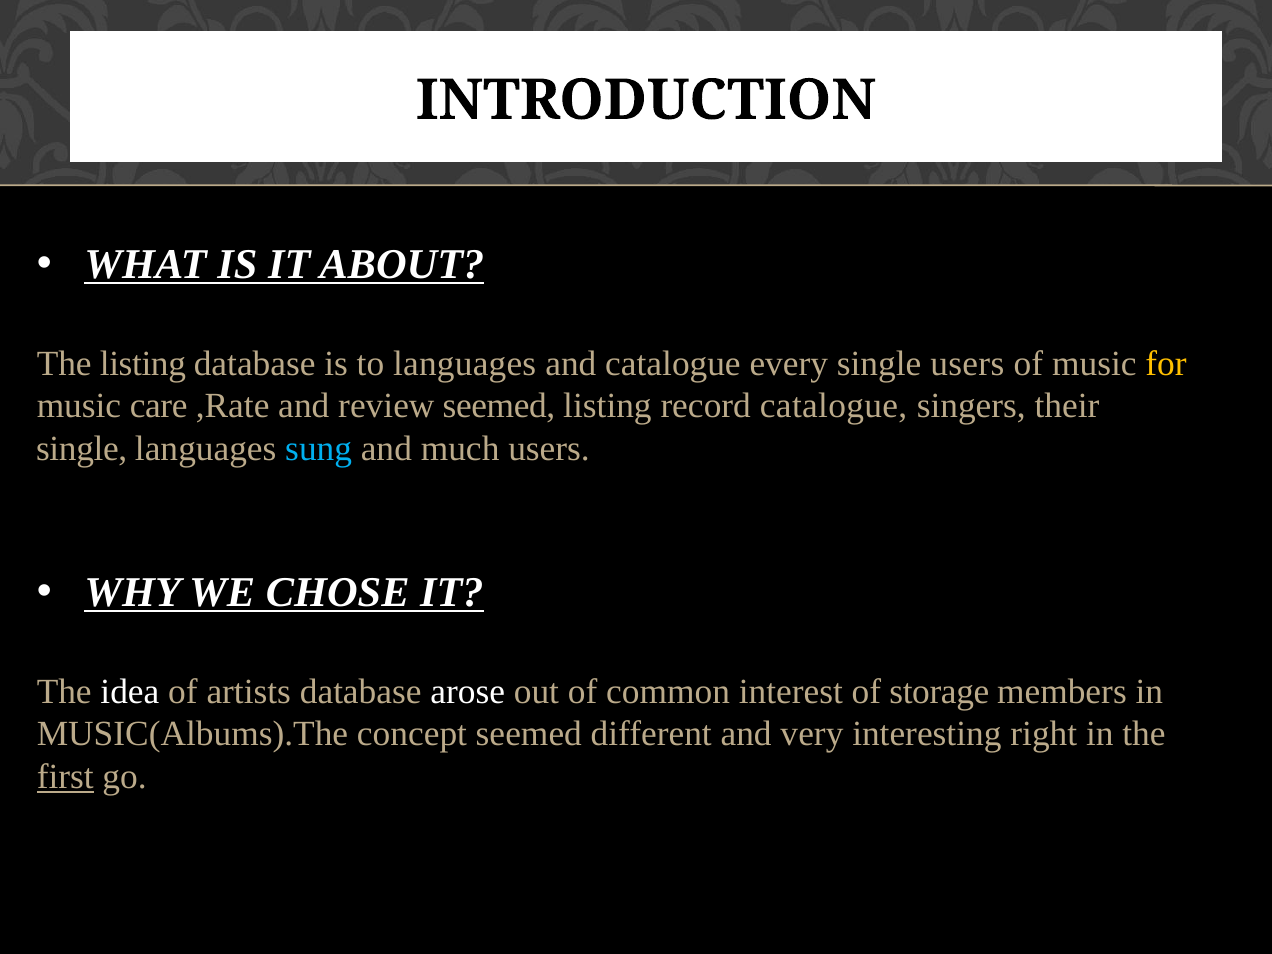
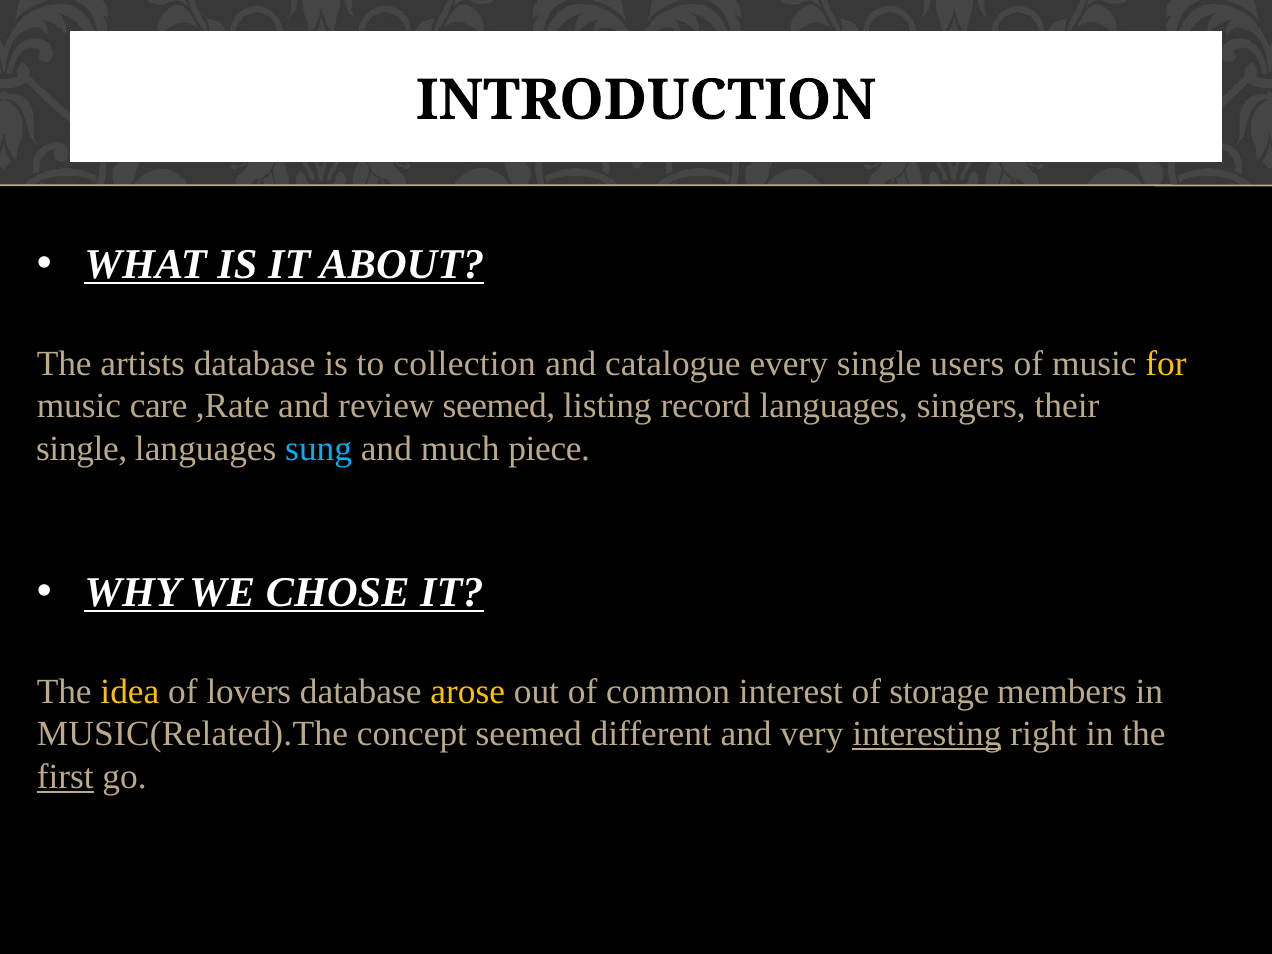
The listing: listing -> artists
to languages: languages -> collection
record catalogue: catalogue -> languages
much users: users -> piece
idea colour: white -> yellow
artists: artists -> lovers
arose colour: white -> yellow
MUSIC(Albums).The: MUSIC(Albums).The -> MUSIC(Related).The
interesting underline: none -> present
